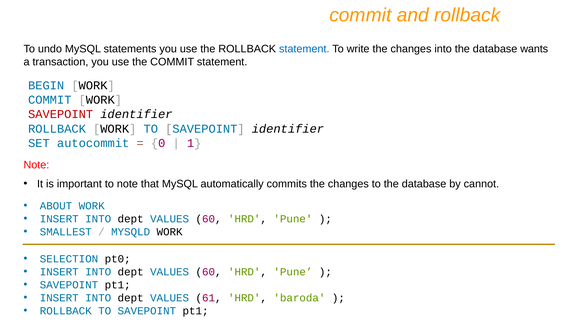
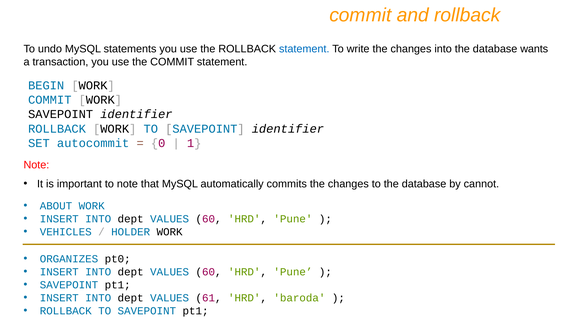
SAVEPOINT at (61, 114) colour: red -> black
SMALLEST: SMALLEST -> VEHICLES
MYSQLD: MYSQLD -> HOLDER
SELECTION: SELECTION -> ORGANIZES
